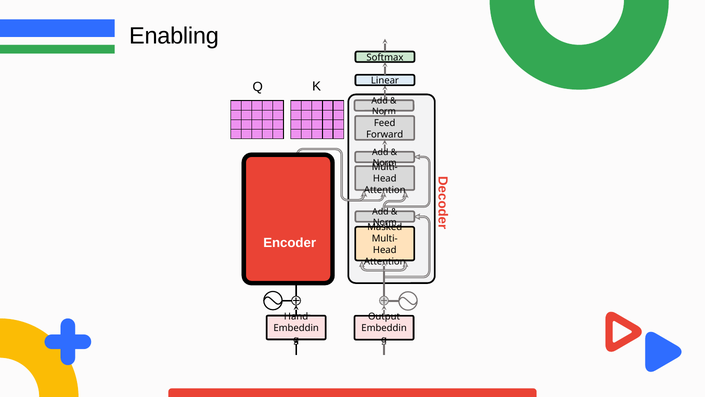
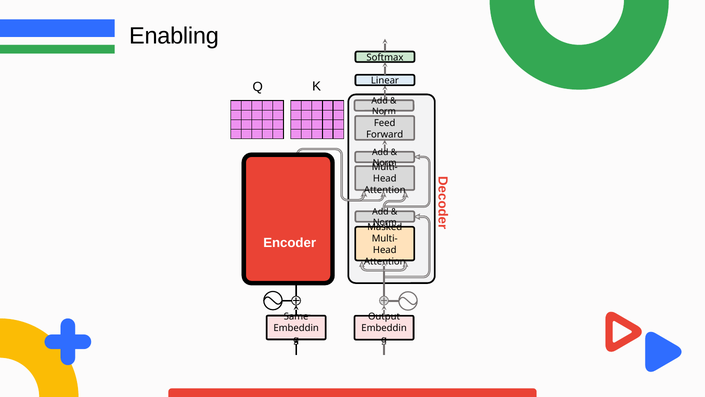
Hand: Hand -> Same
